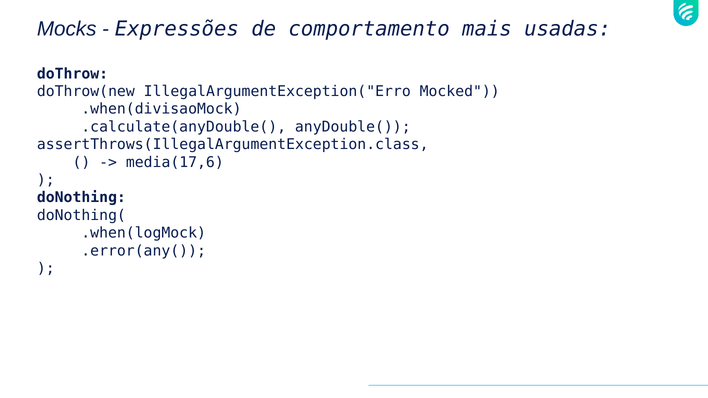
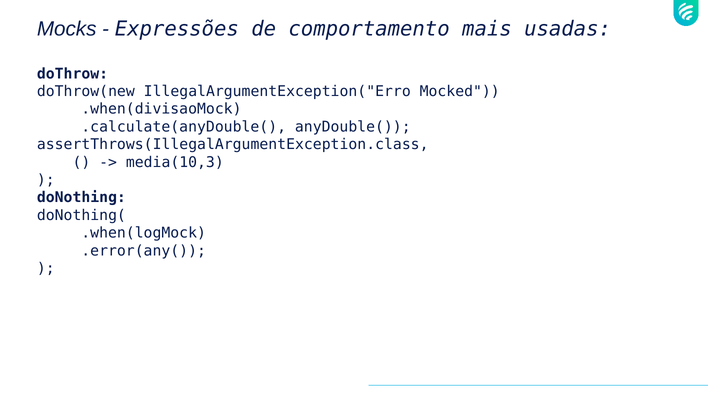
media(17,6: media(17,6 -> media(10,3
